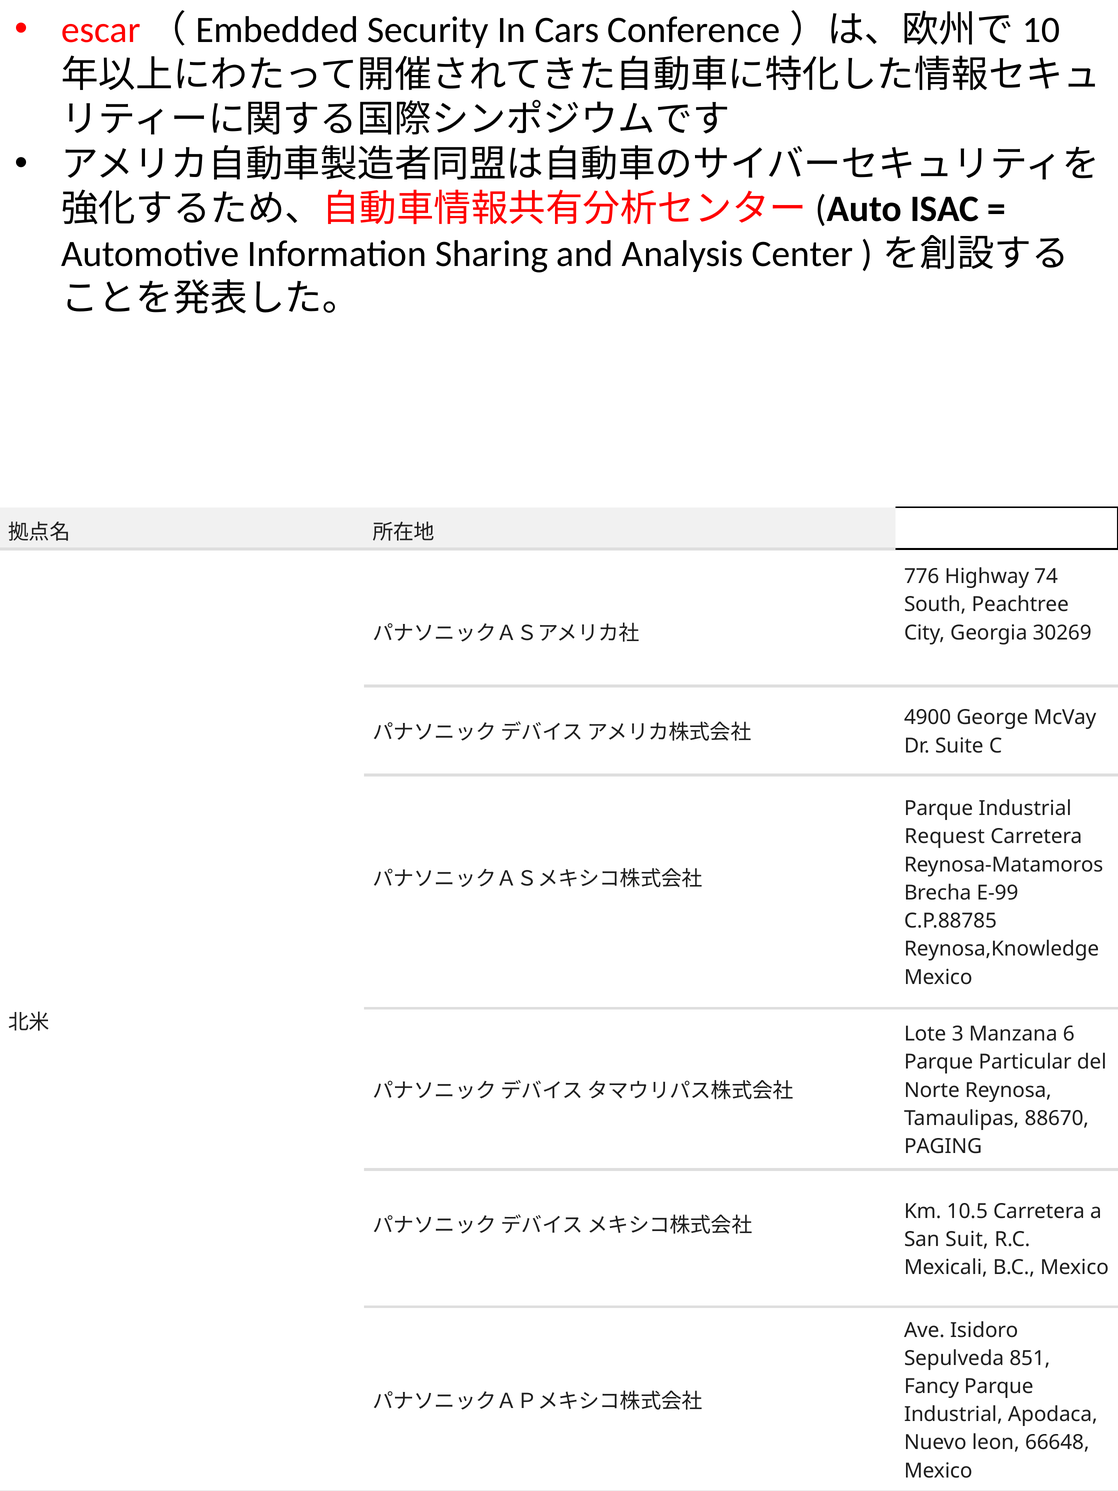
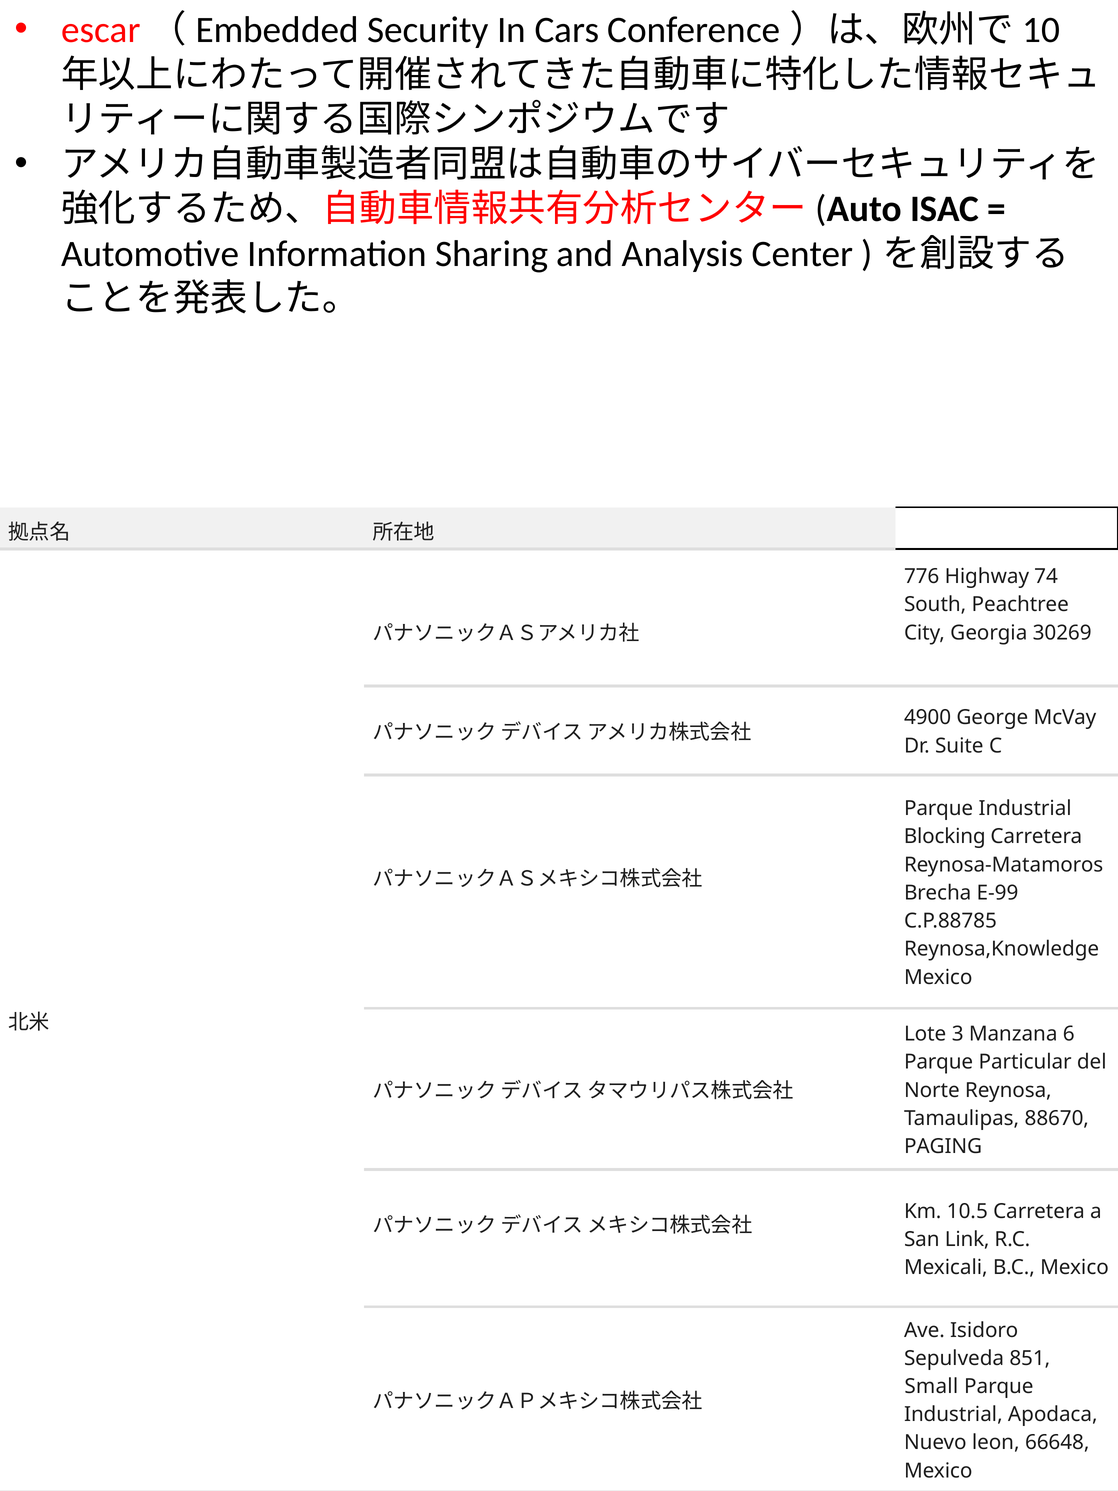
Request: Request -> Blocking
Suit: Suit -> Link
Fancy: Fancy -> Small
